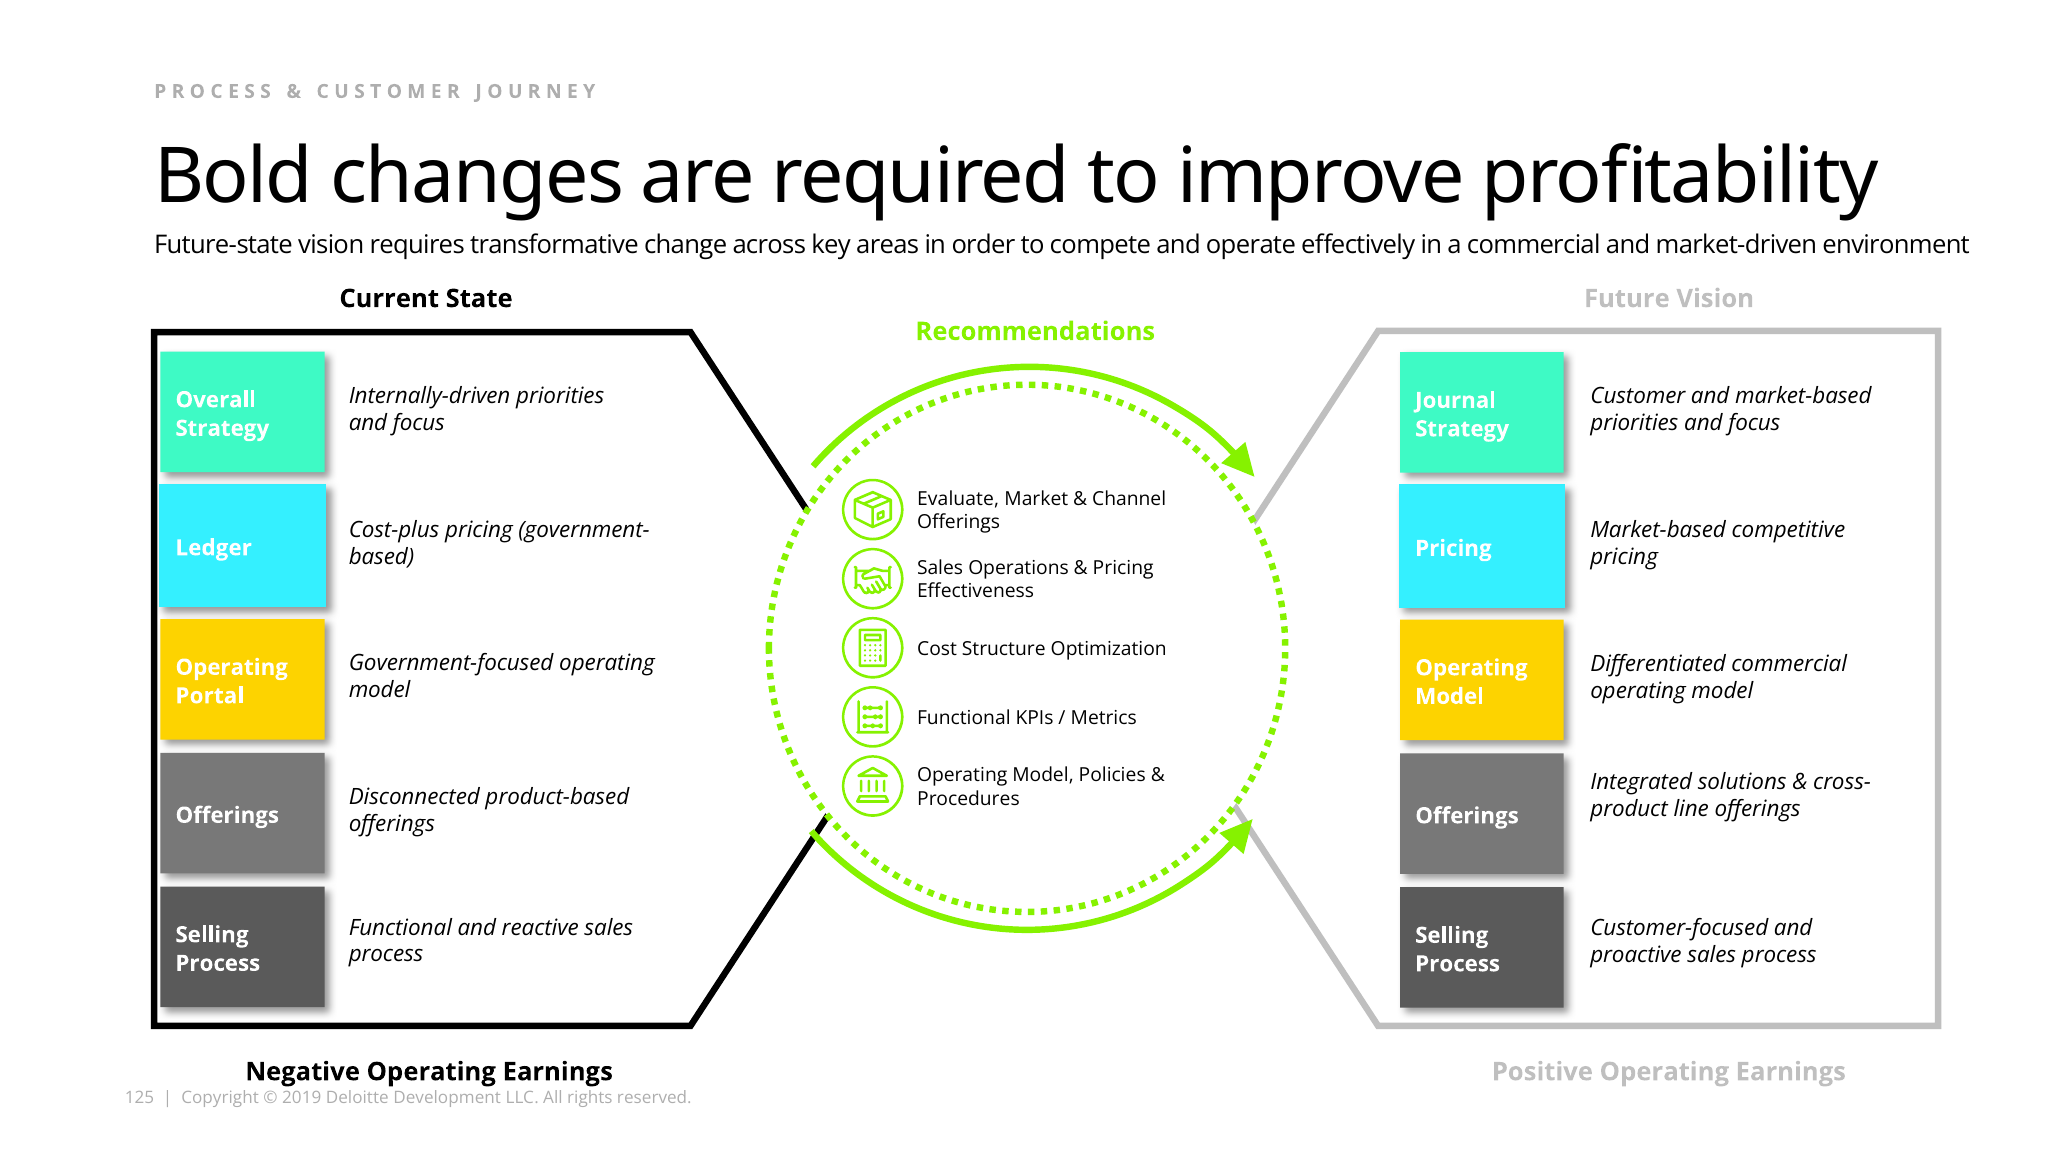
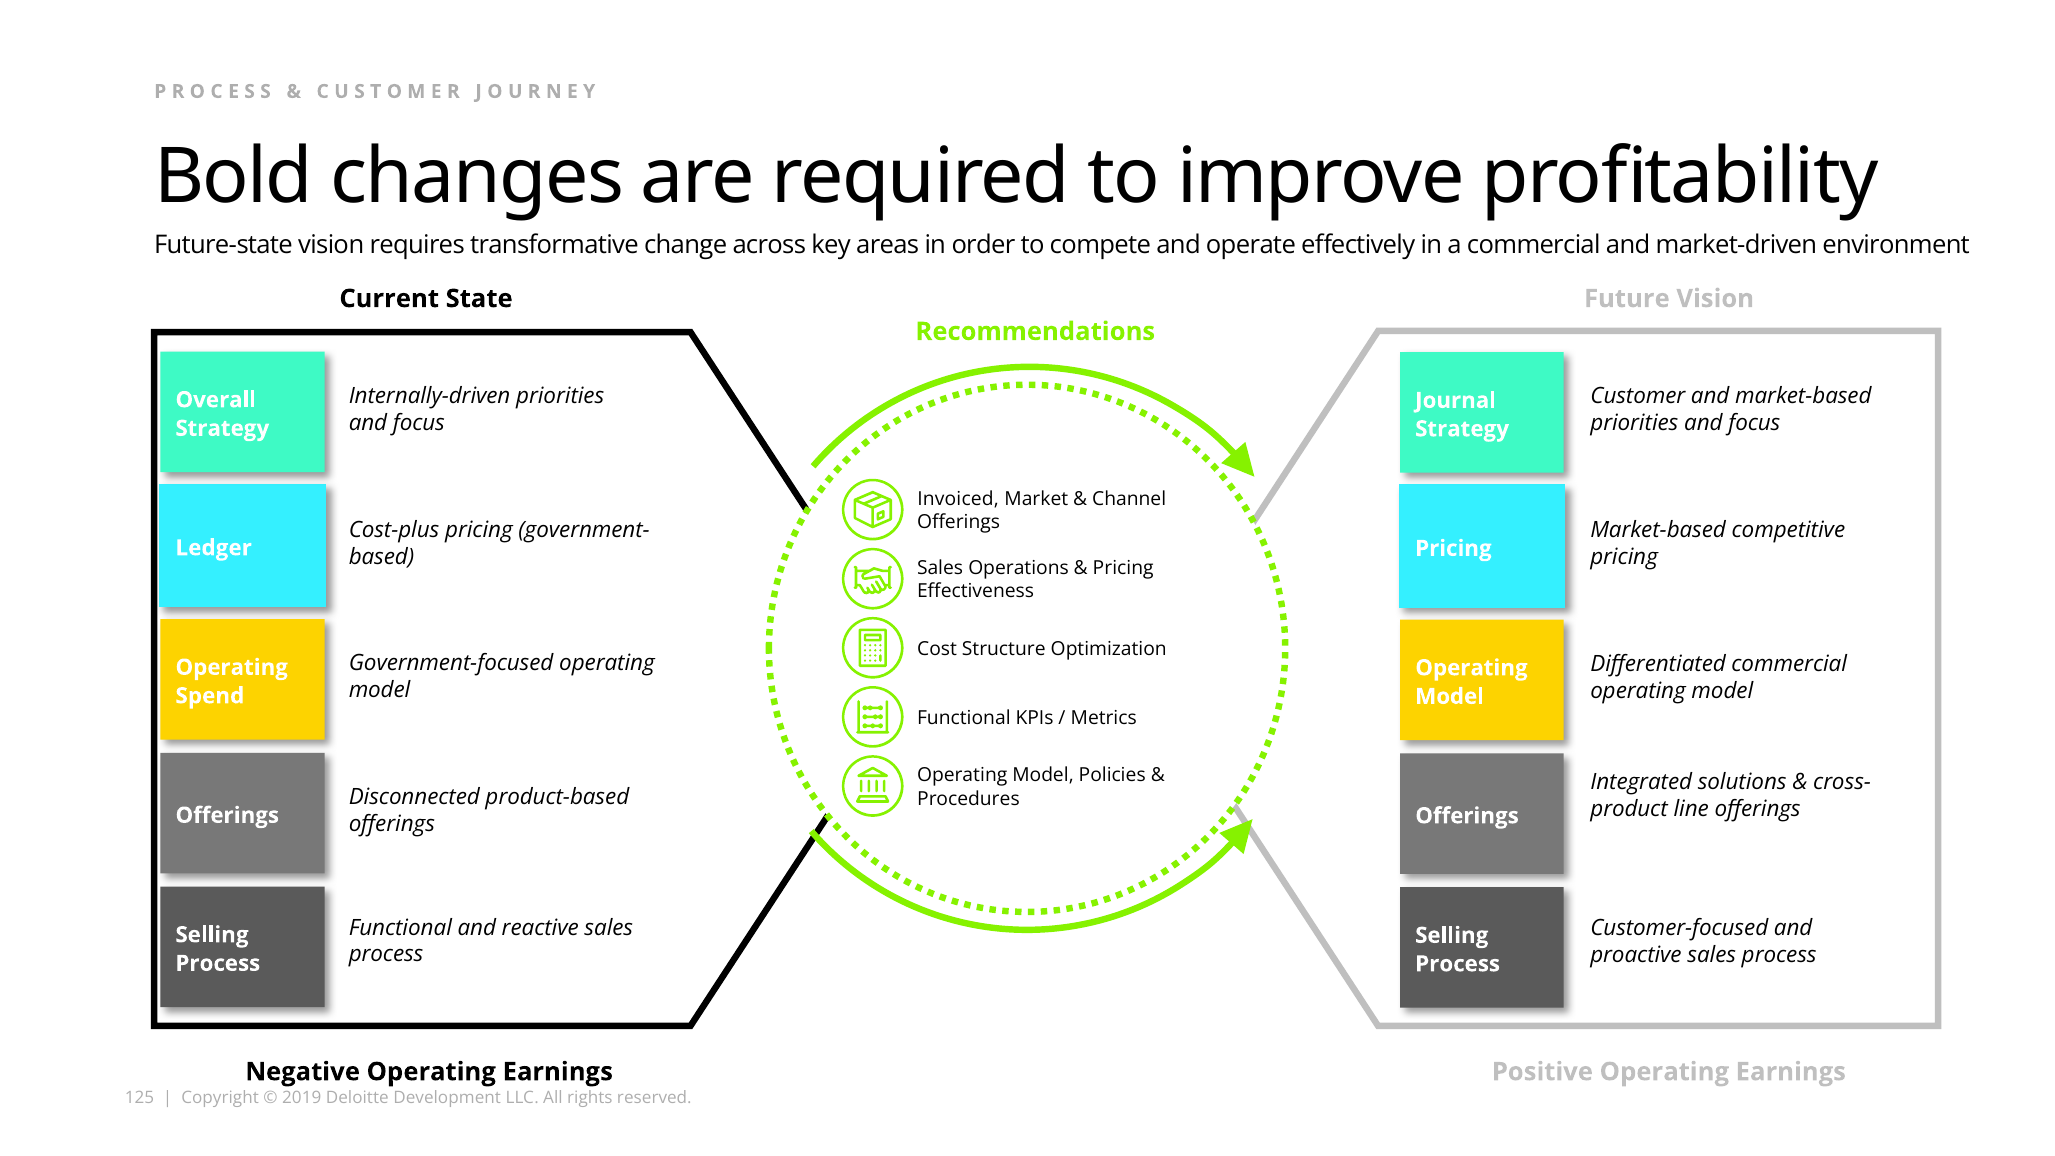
Evaluate: Evaluate -> Invoiced
Portal: Portal -> Spend
